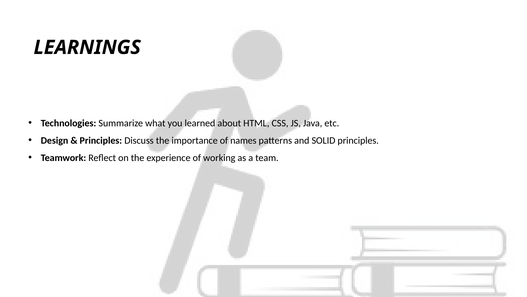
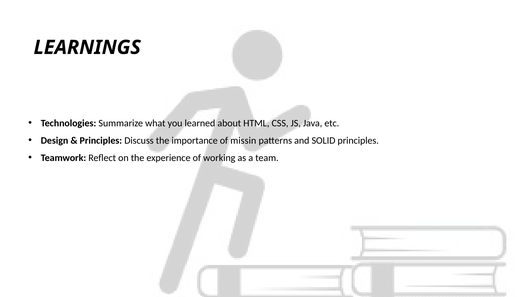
names: names -> missin
